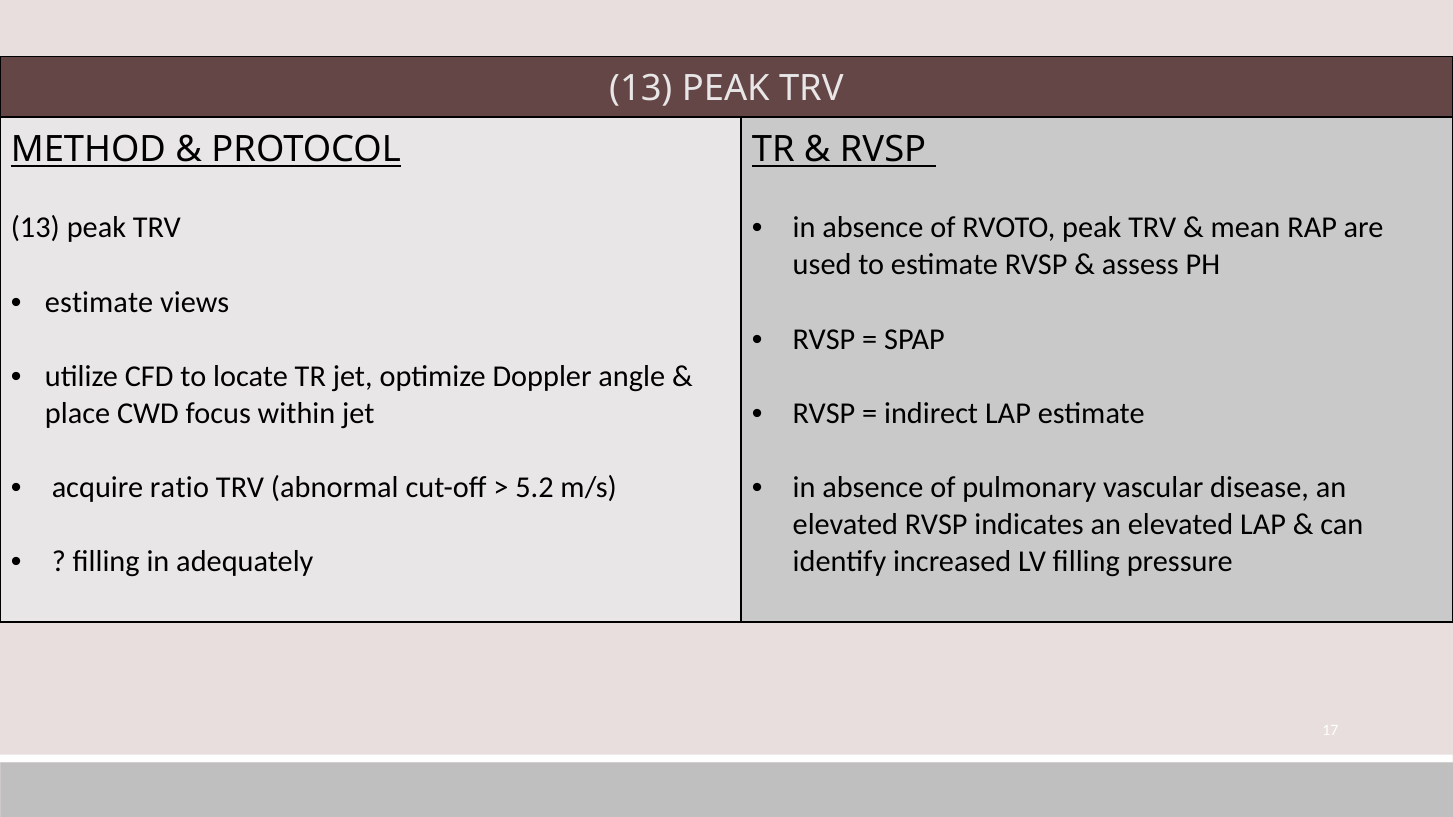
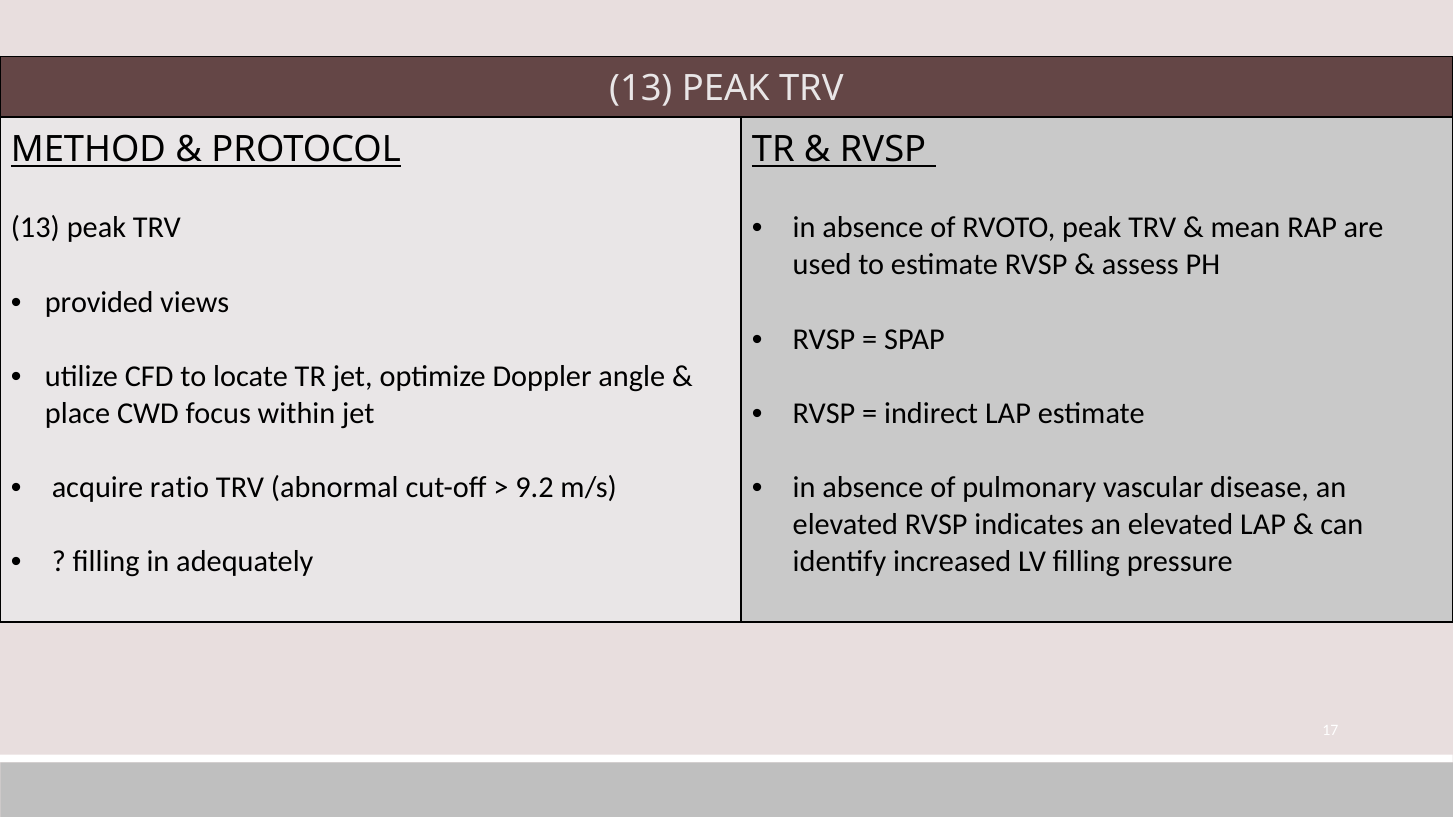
estimate at (99, 302): estimate -> provided
5.2: 5.2 -> 9.2
